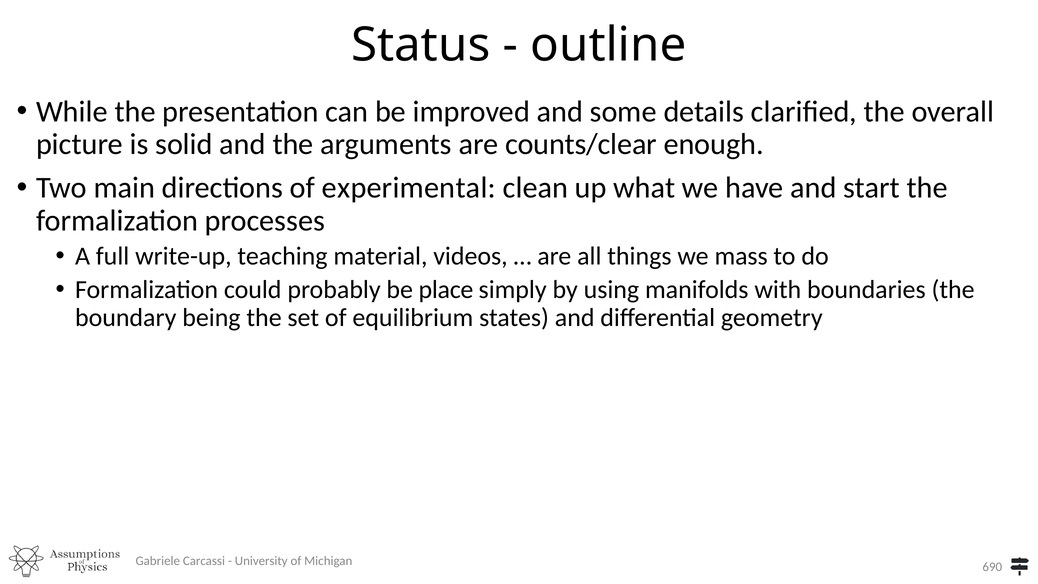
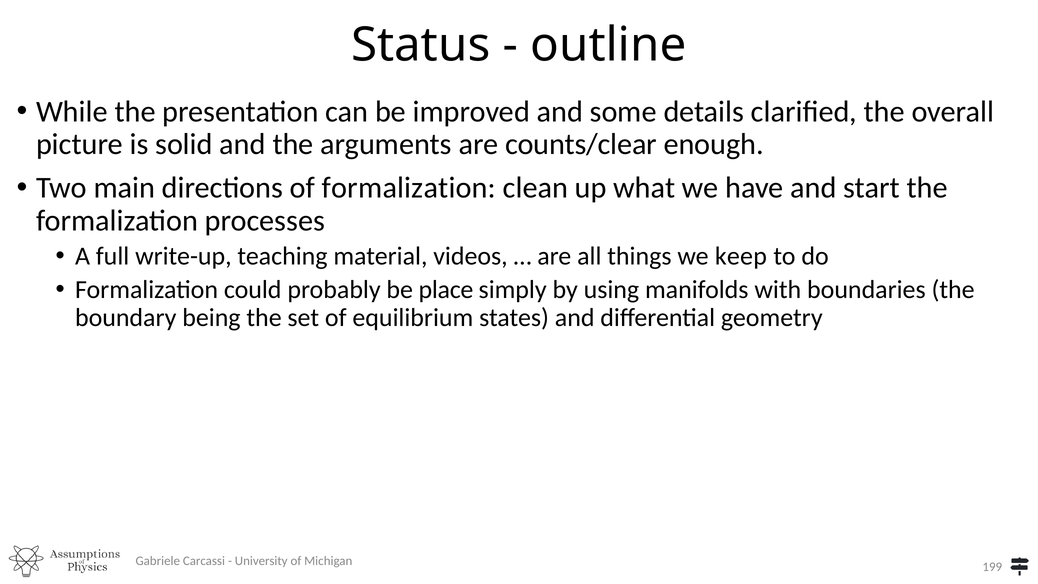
of experimental: experimental -> formalization
mass: mass -> keep
690: 690 -> 199
